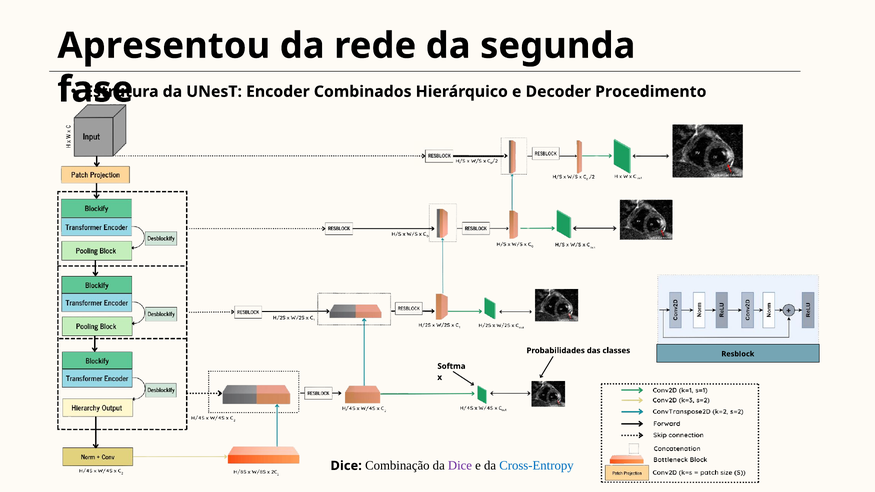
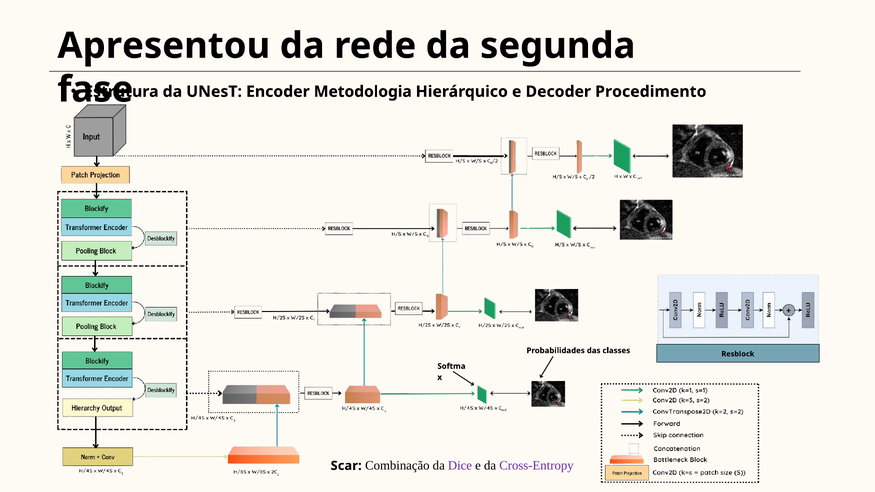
Combinados: Combinados -> Metodologia
Dice at (346, 466): Dice -> Scar
Cross-Entropy colour: blue -> purple
